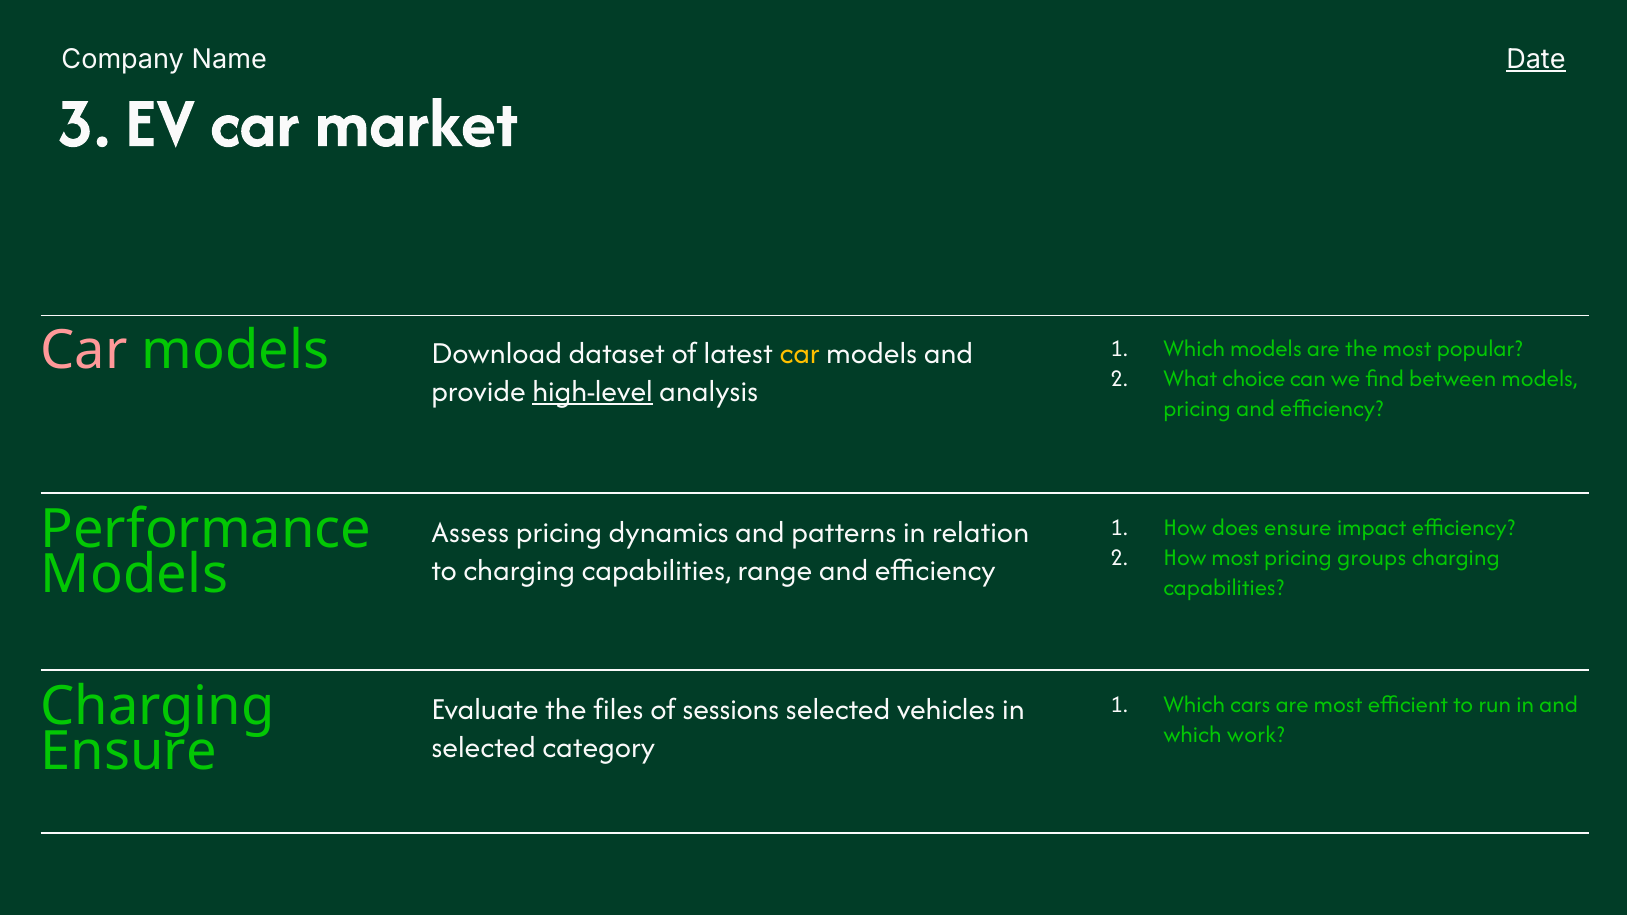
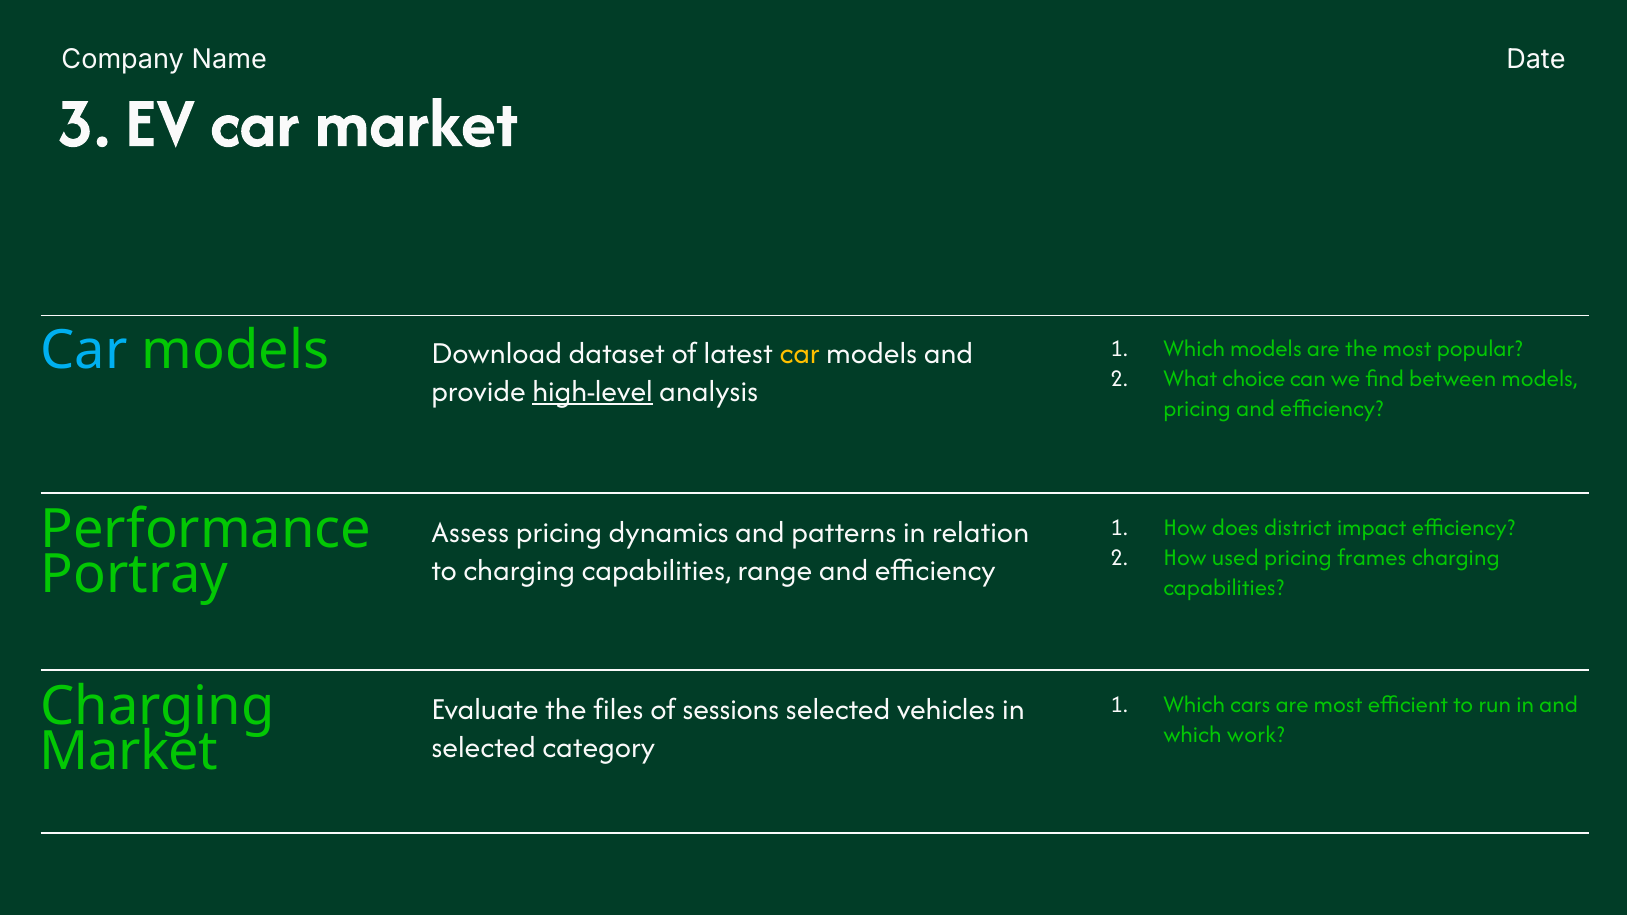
Date underline: present -> none
Car at (84, 350) colour: pink -> light blue
does ensure: ensure -> district
How most: most -> used
groups: groups -> frames
Models at (134, 575): Models -> Portray
Ensure at (129, 752): Ensure -> Market
